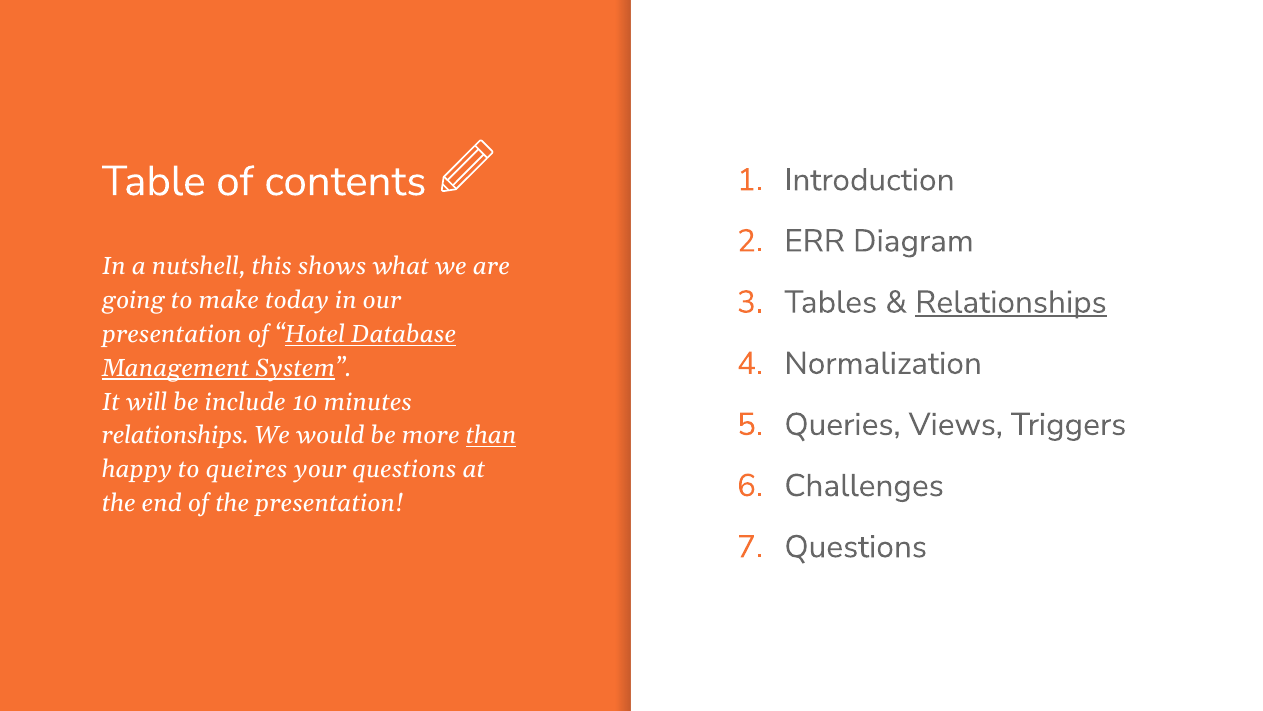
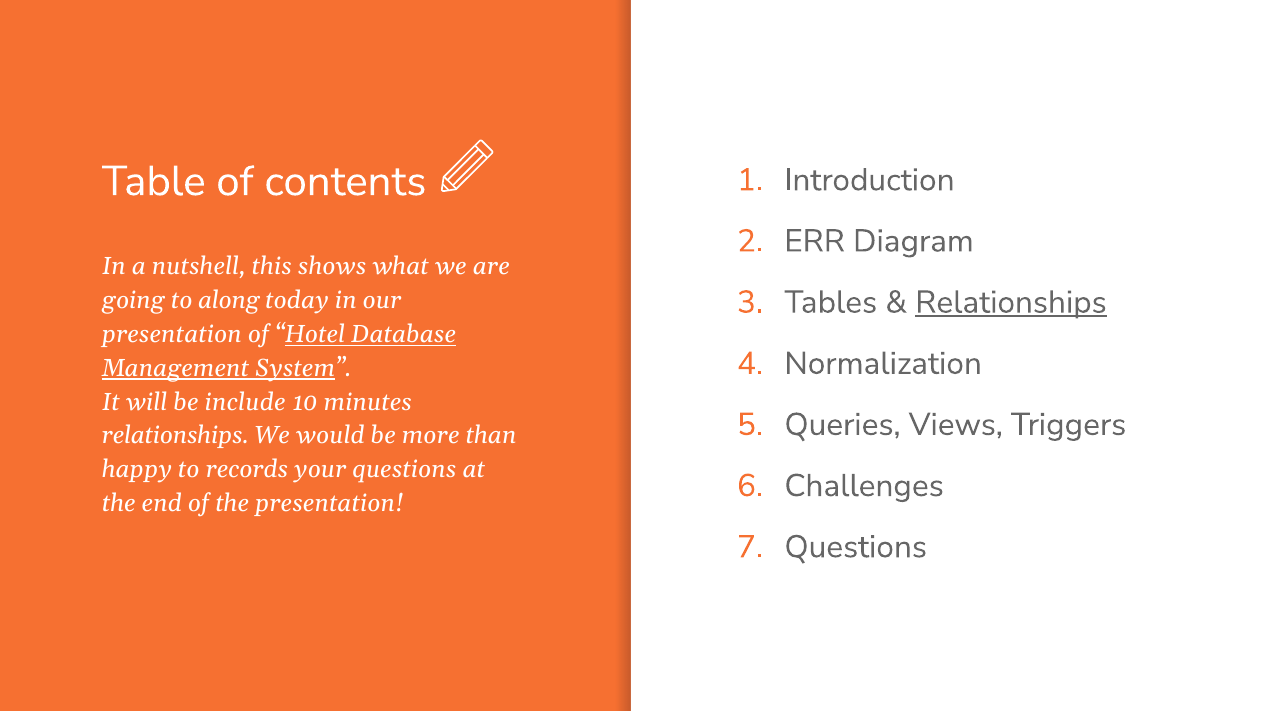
make: make -> along
than underline: present -> none
queires: queires -> records
